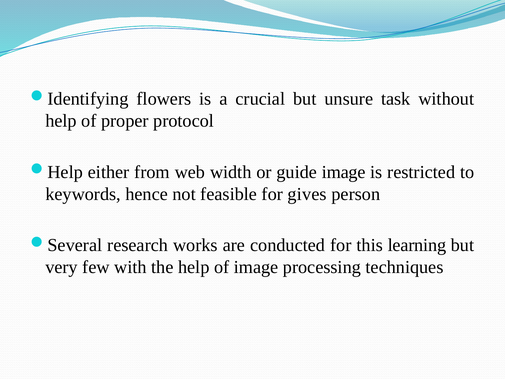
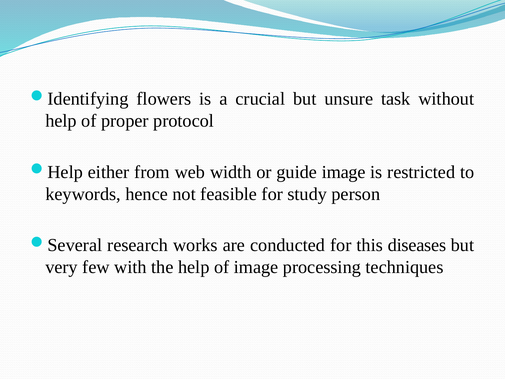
gives: gives -> study
learning: learning -> diseases
